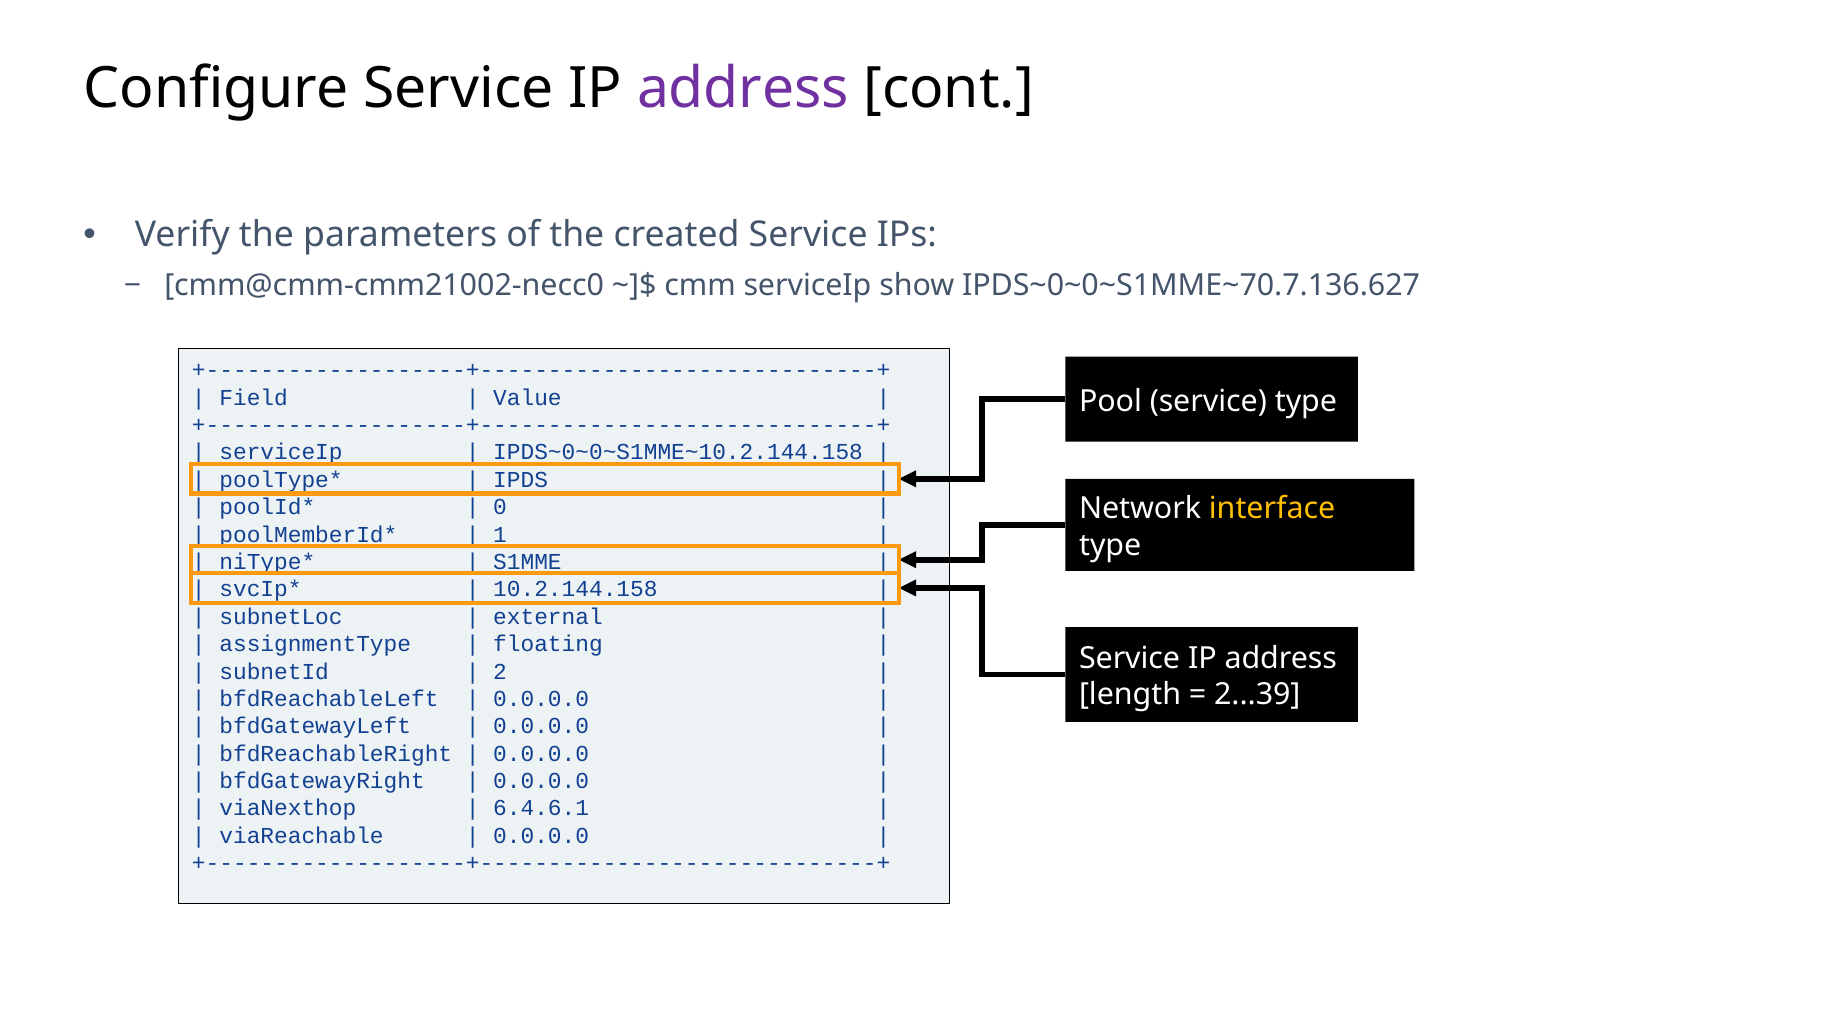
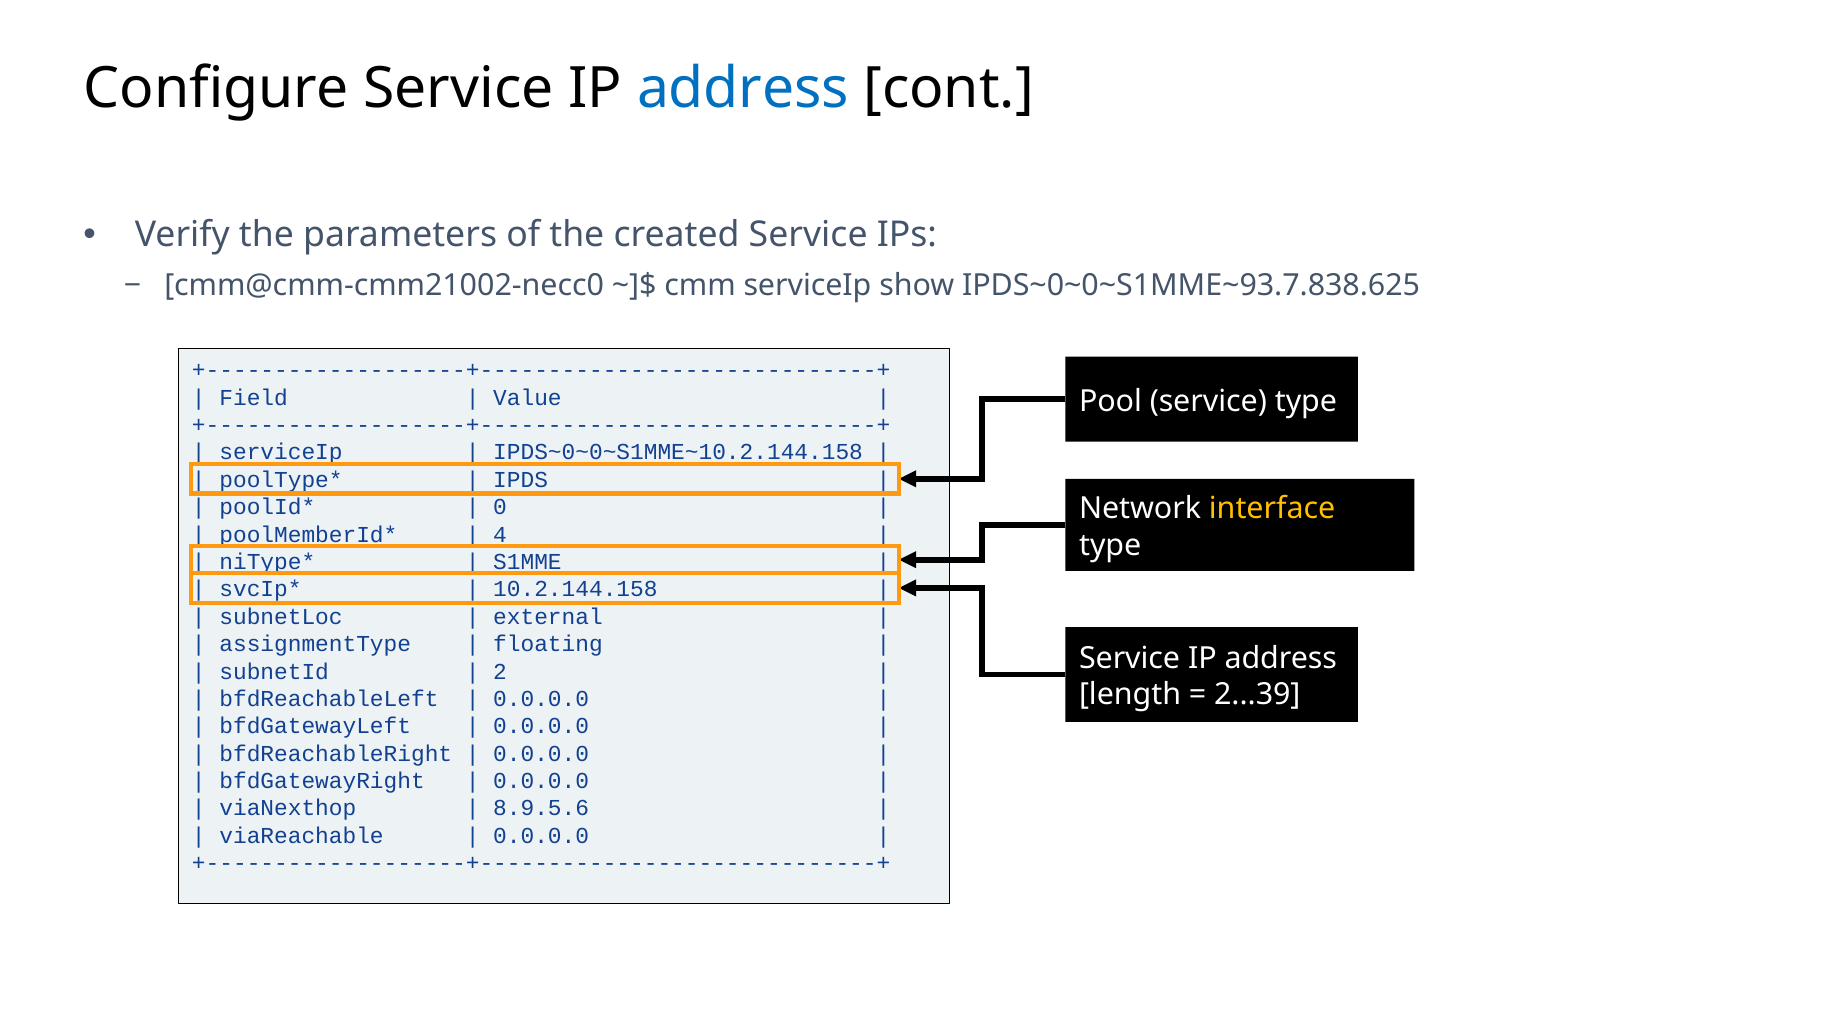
address at (743, 89) colour: purple -> blue
IPDS~0~0~S1MME~70.7.136.627: IPDS~0~0~S1MME~70.7.136.627 -> IPDS~0~0~S1MME~93.7.838.625
1: 1 -> 4
6.4.6.1: 6.4.6.1 -> 8.9.5.6
